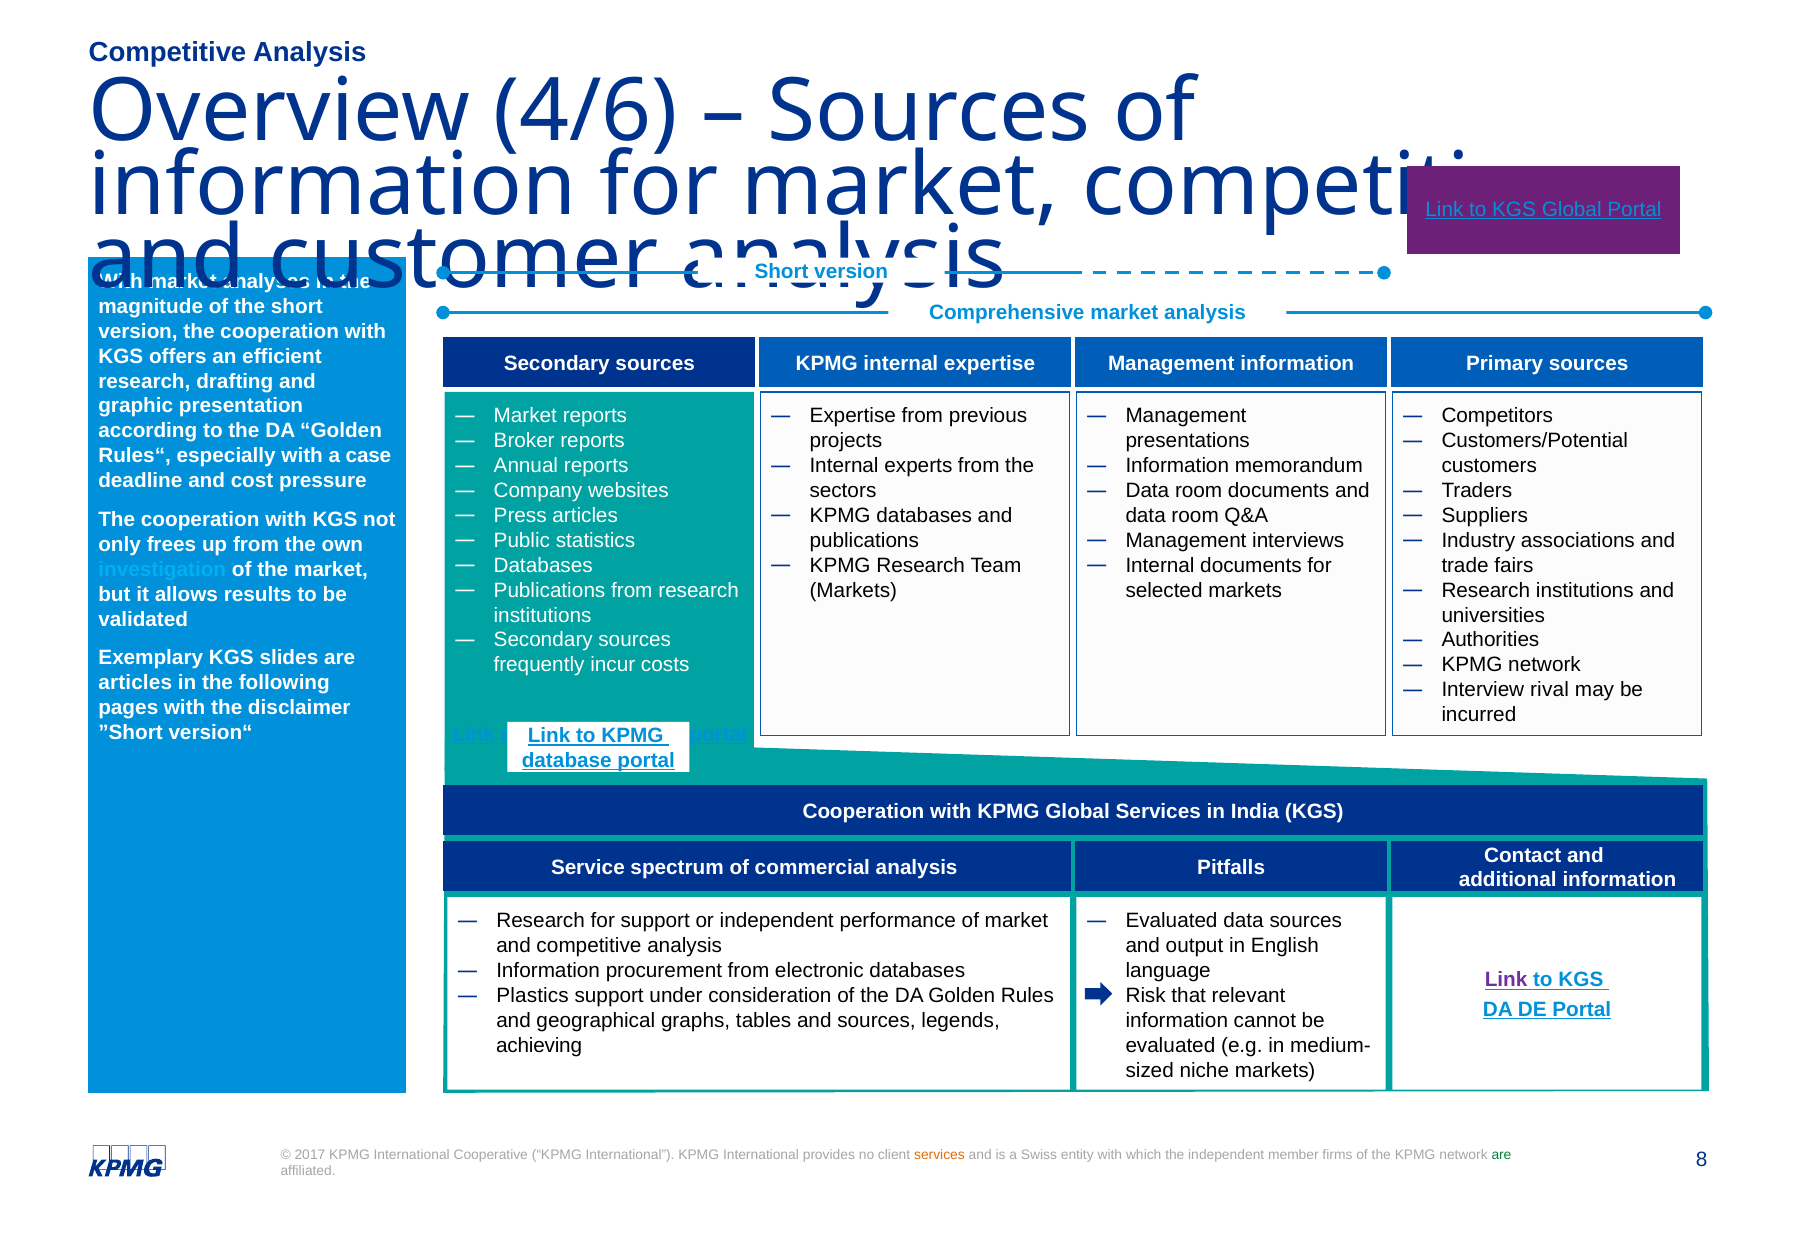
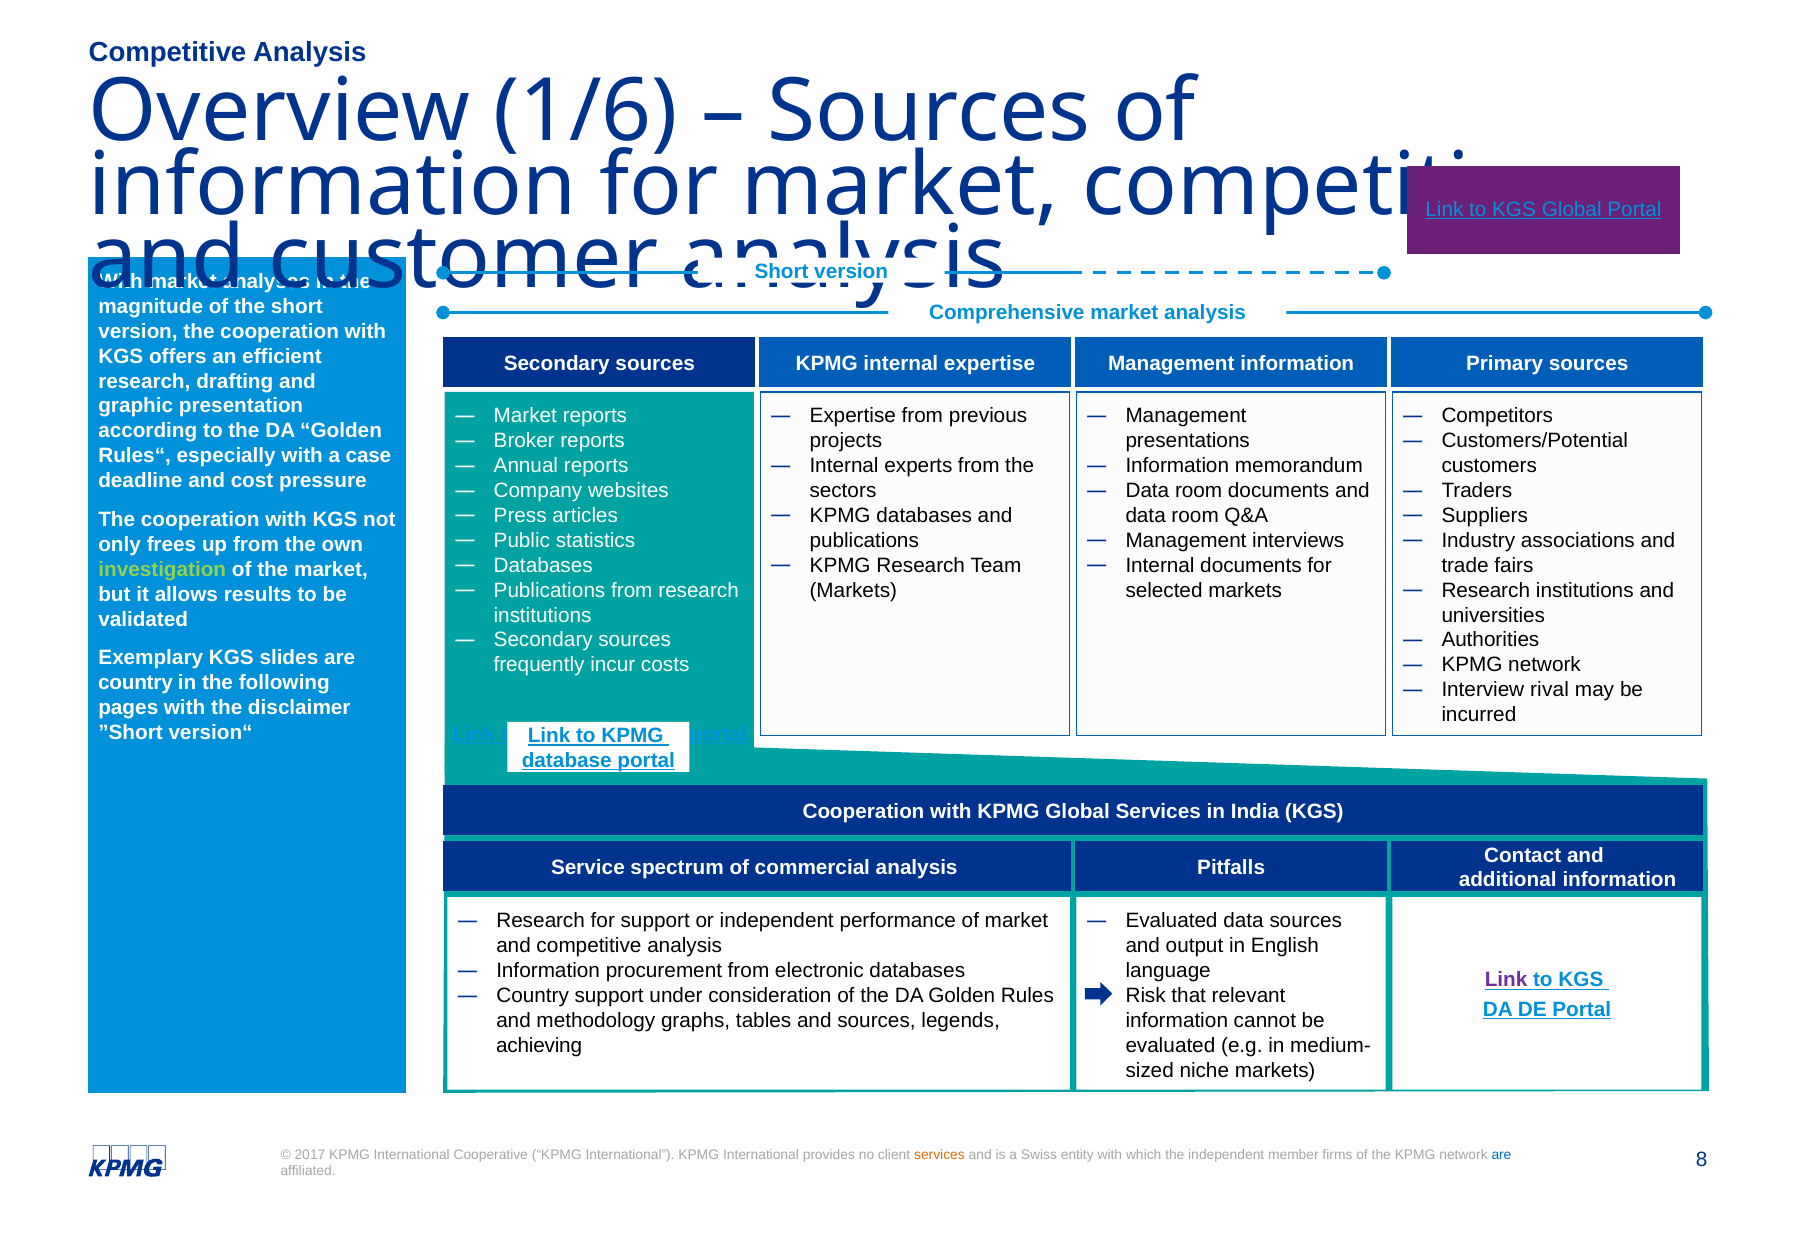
4/6: 4/6 -> 1/6
investigation colour: light blue -> light green
articles at (135, 683): articles -> country
Plastics at (533, 996): Plastics -> Country
geographical: geographical -> methodology
are at (1502, 1155) colour: green -> blue
